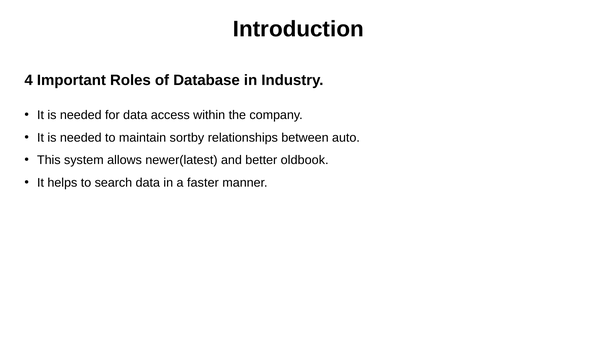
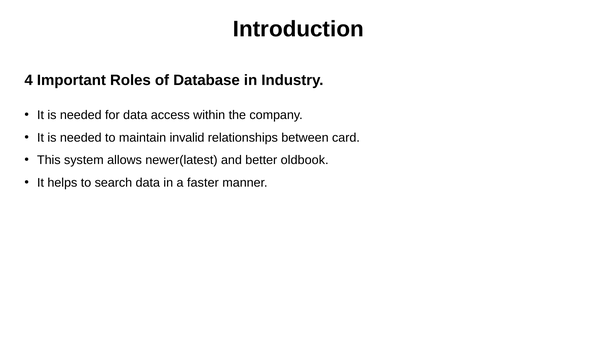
sortby: sortby -> invalid
auto: auto -> card
